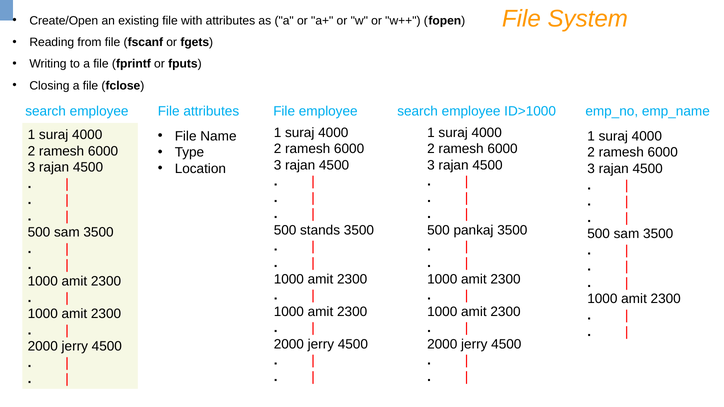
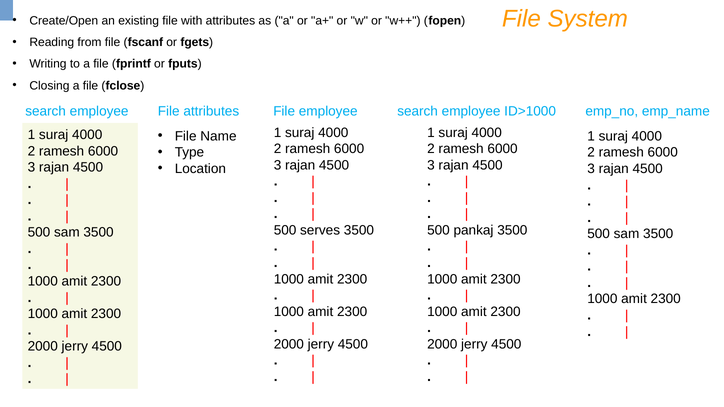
stands: stands -> serves
